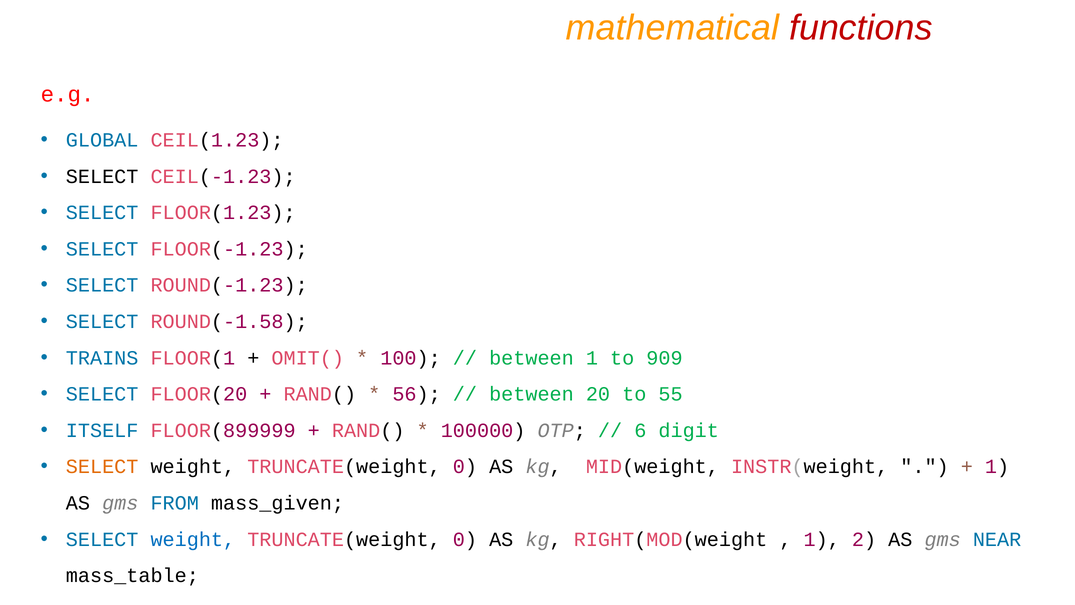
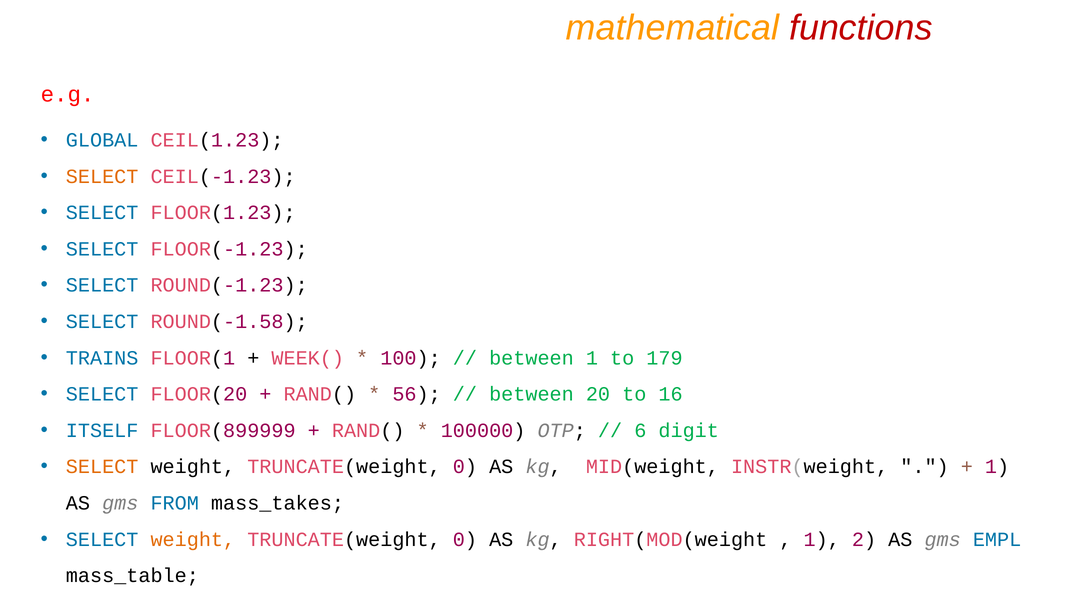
SELECT at (102, 176) colour: black -> orange
OMIT(: OMIT( -> WEEK(
909: 909 -> 179
55: 55 -> 16
mass_given: mass_given -> mass_takes
weight at (193, 539) colour: blue -> orange
NEAR: NEAR -> EMPL
